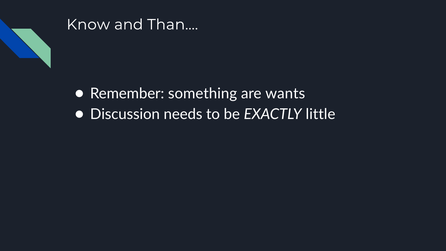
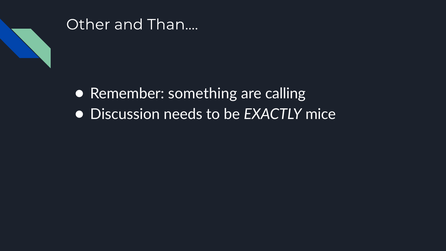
Know: Know -> Other
wants: wants -> calling
little: little -> mice
